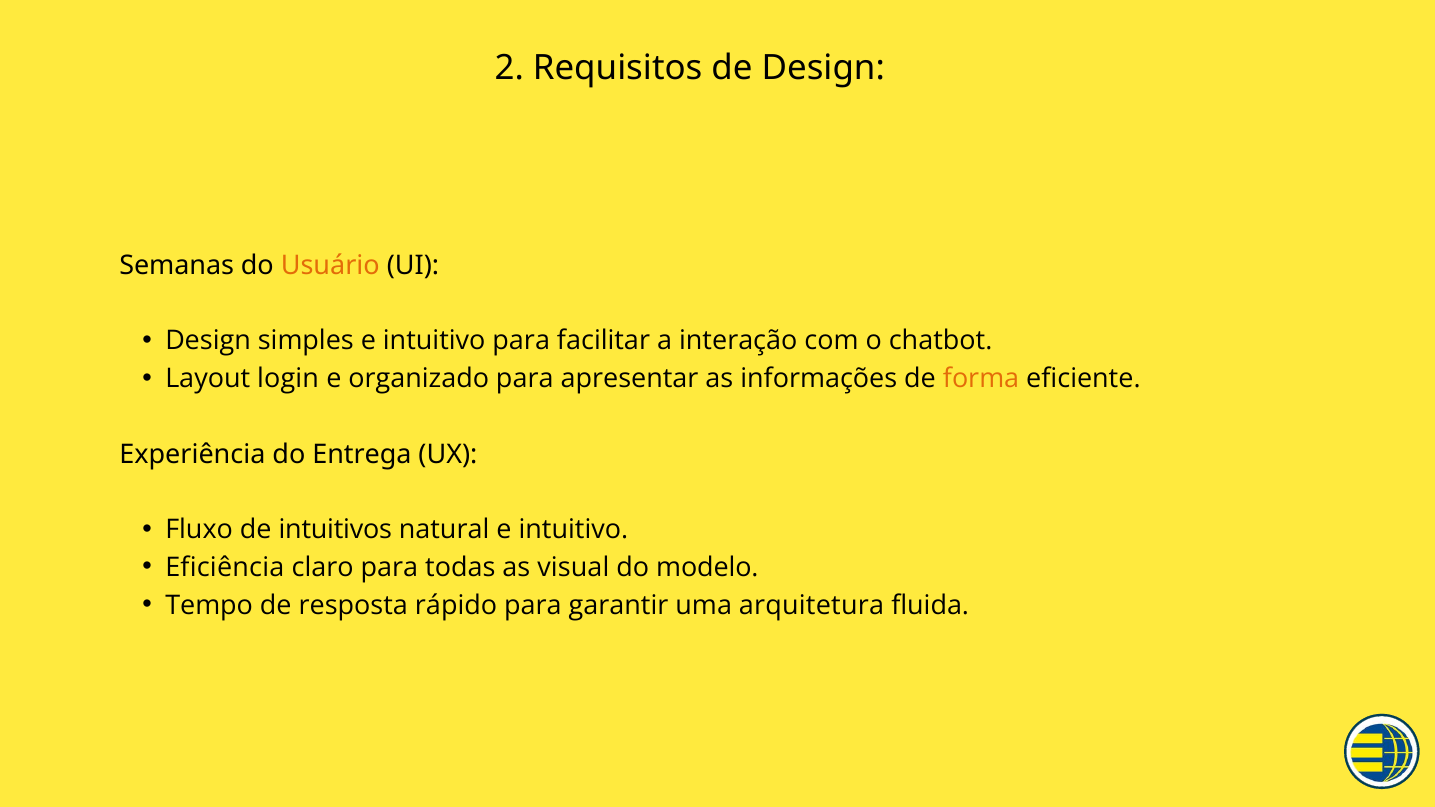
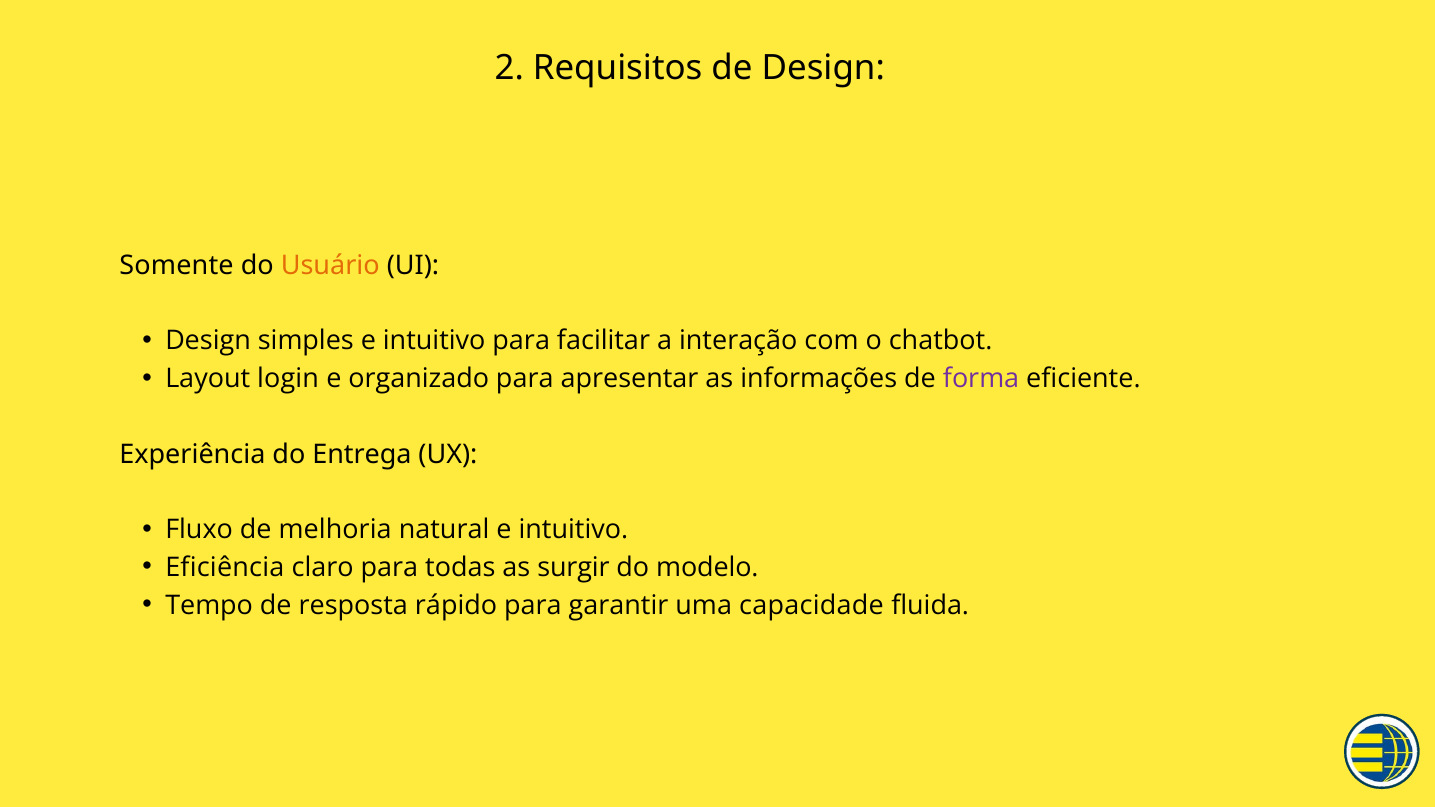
Semanas: Semanas -> Somente
forma colour: orange -> purple
intuitivos: intuitivos -> melhoria
visual: visual -> surgir
arquitetura: arquitetura -> capacidade
